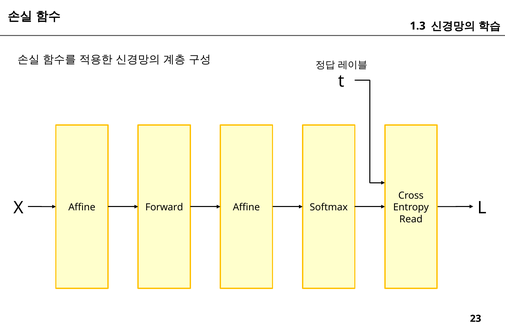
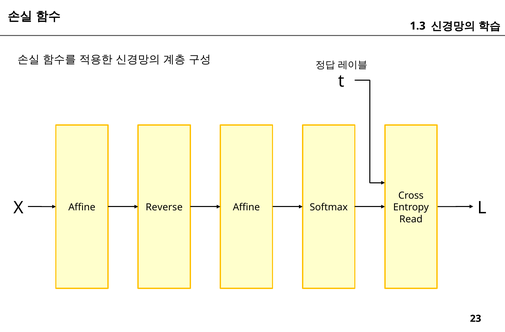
Forward: Forward -> Reverse
